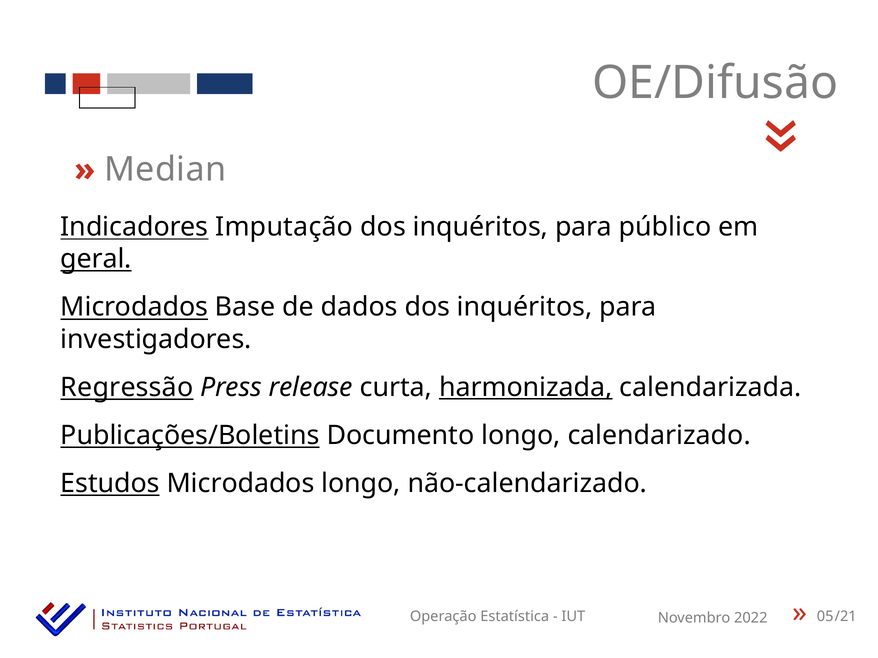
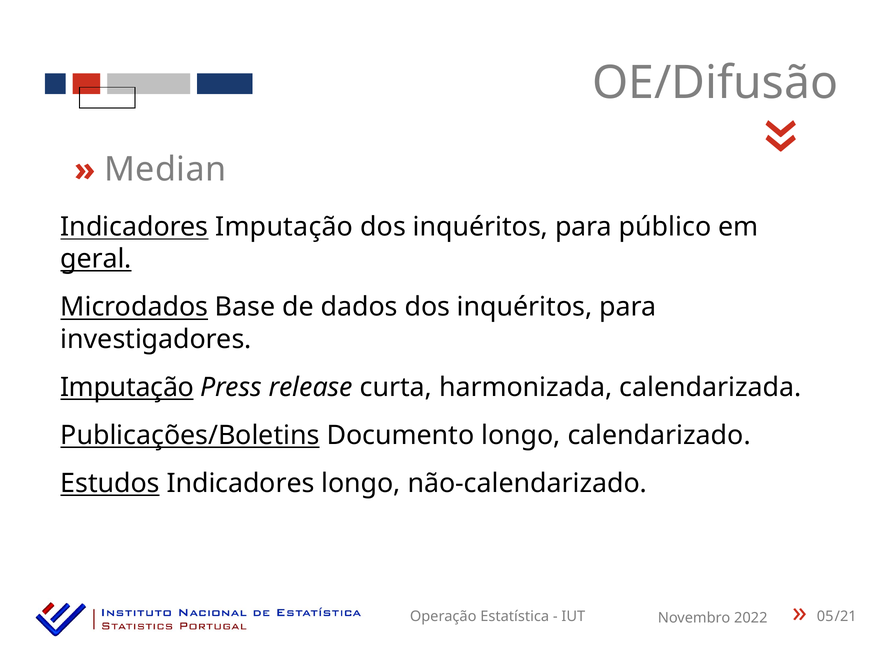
Regressão at (127, 388): Regressão -> Imputação
harmonizada underline: present -> none
Estudos Microdados: Microdados -> Indicadores
